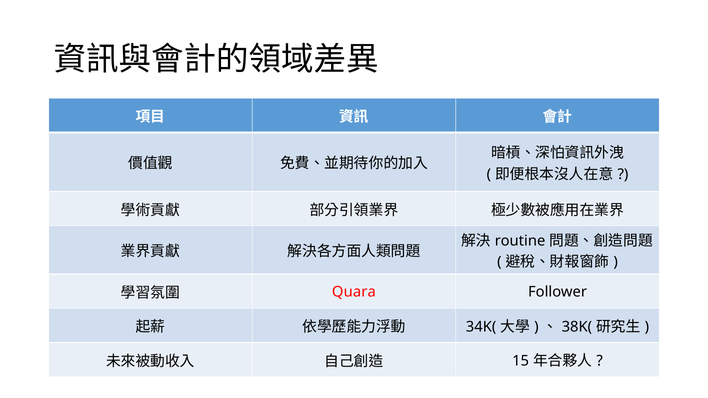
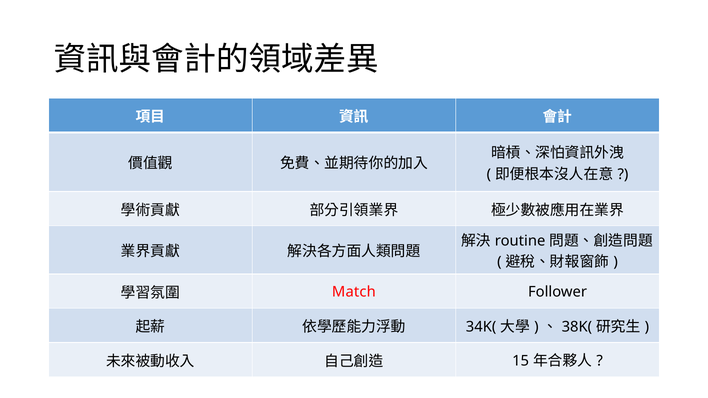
Quara: Quara -> Match
